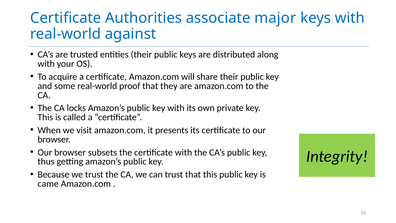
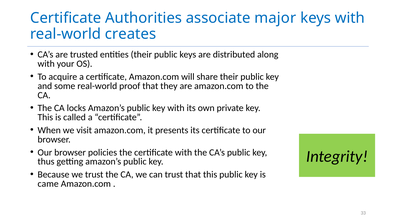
against: against -> creates
subsets: subsets -> policies
